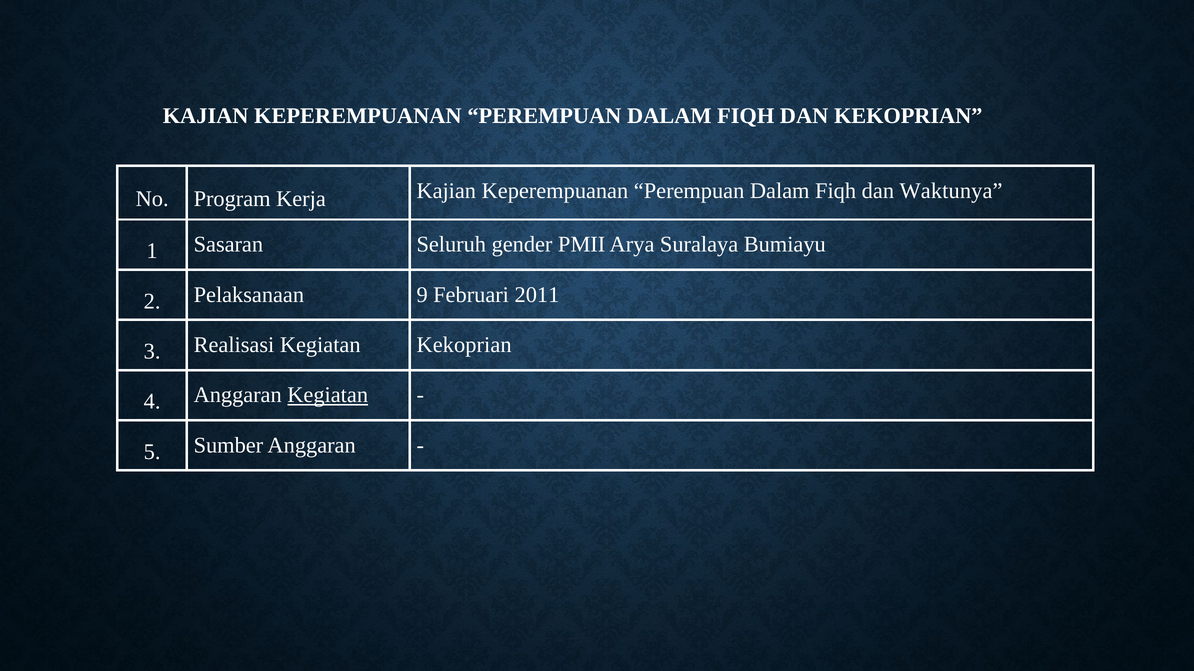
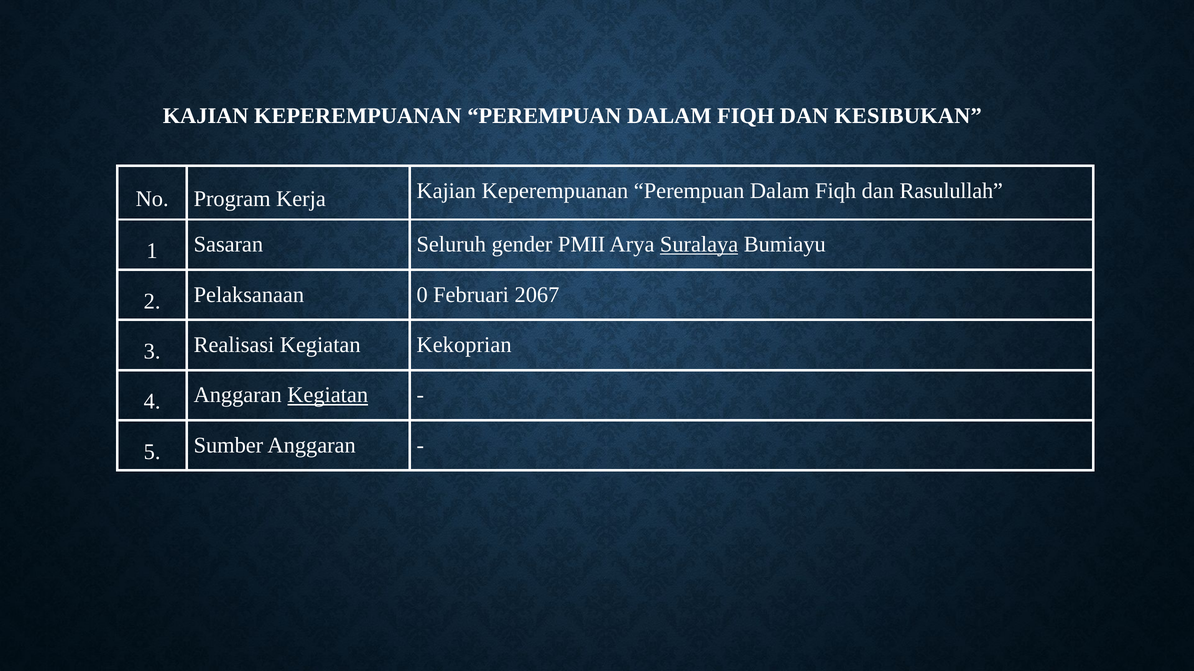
DAN KEKOPRIAN: KEKOPRIAN -> KESIBUKAN
Waktunya: Waktunya -> Rasulullah
Suralaya underline: none -> present
9: 9 -> 0
2011: 2011 -> 2067
